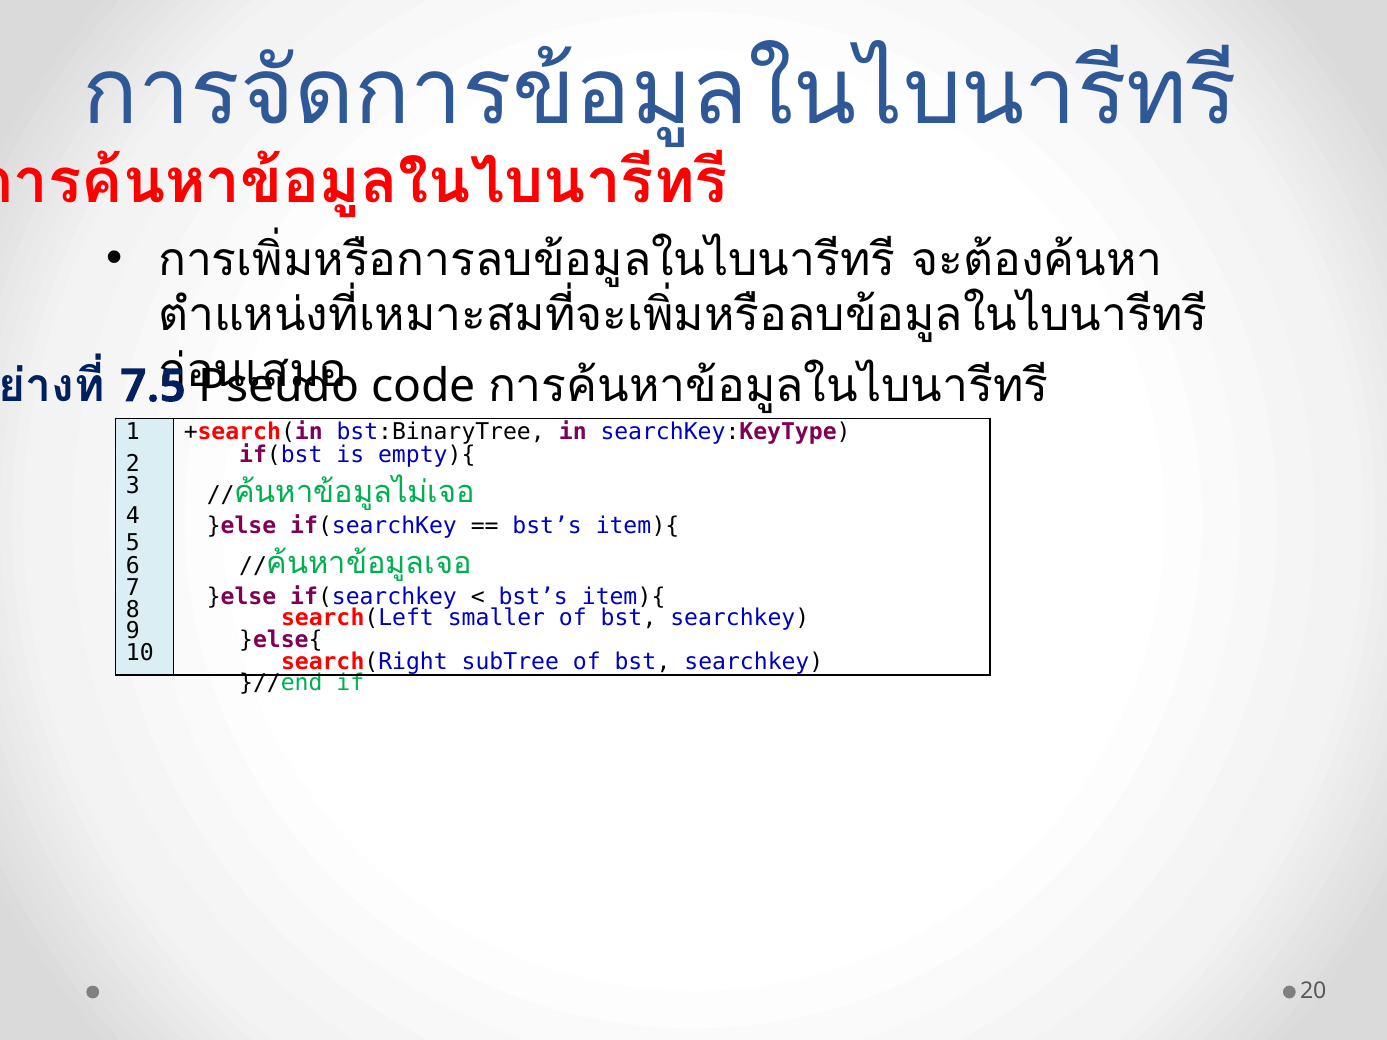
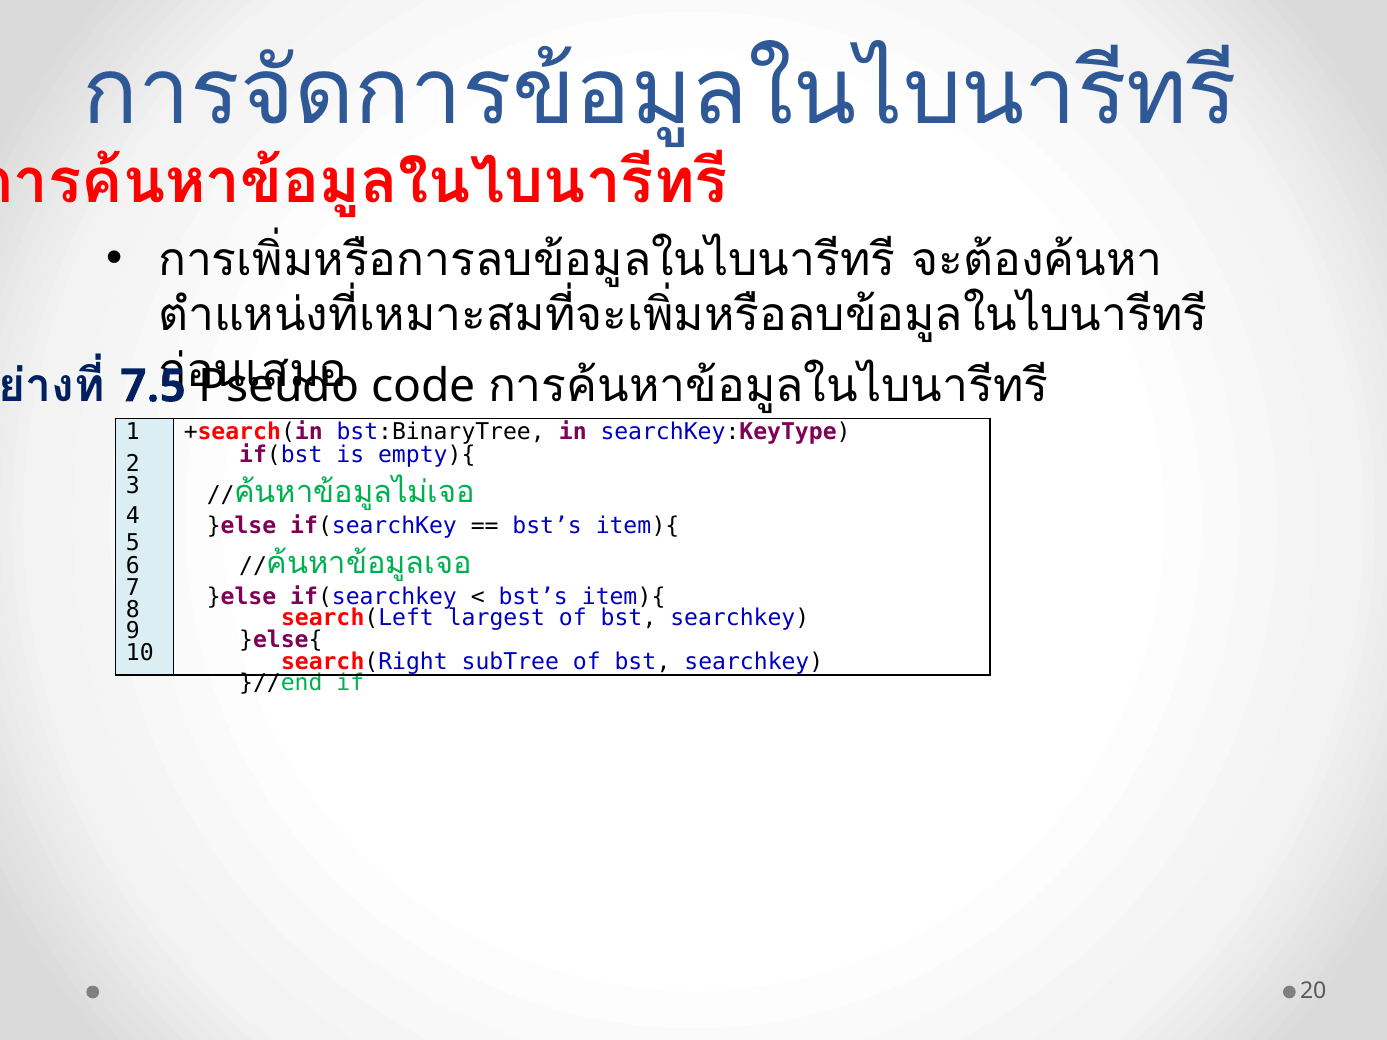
smaller: smaller -> largest
